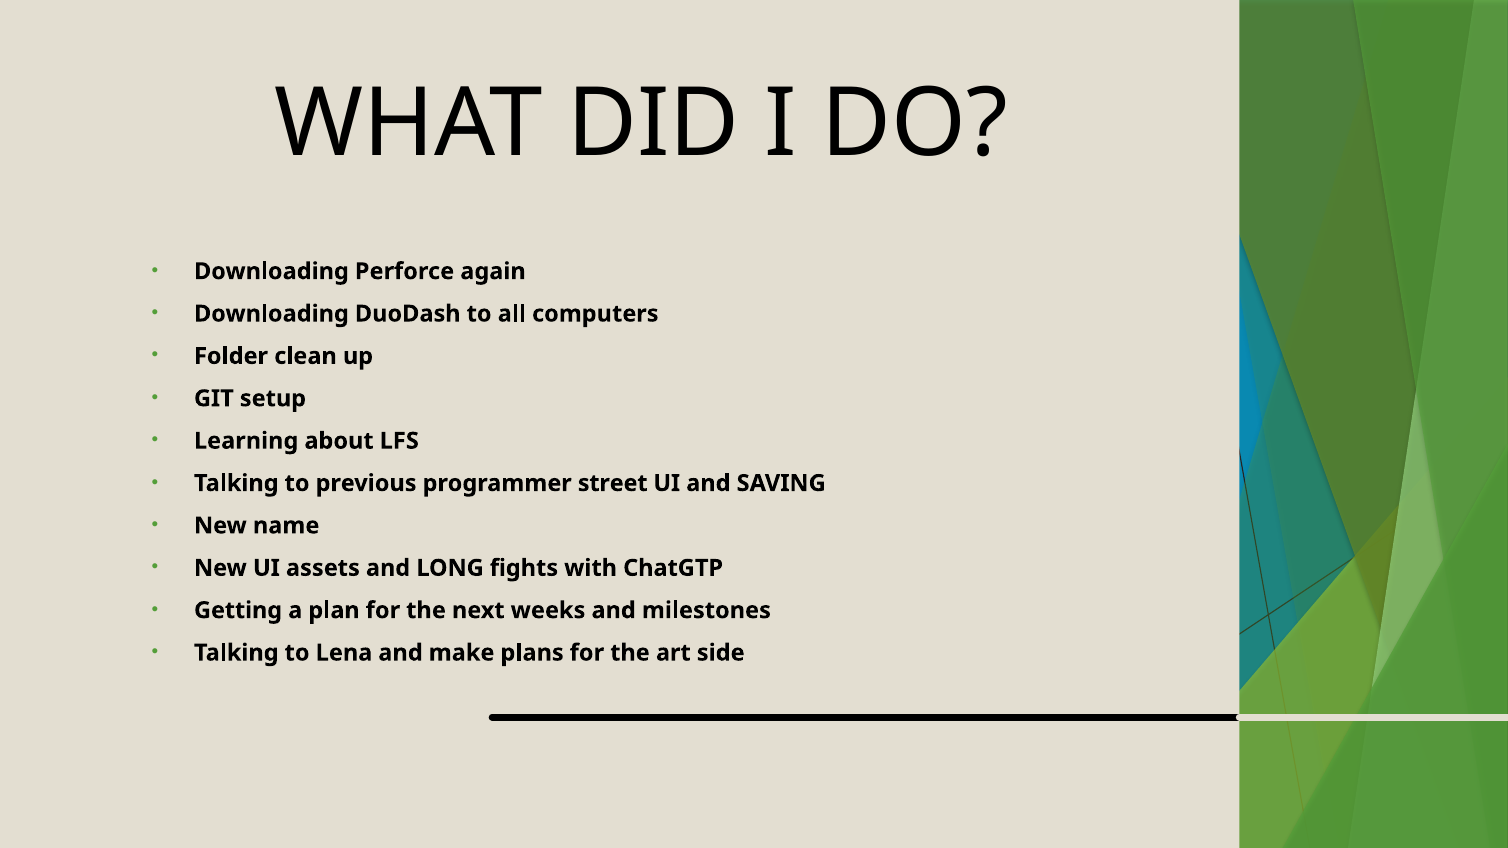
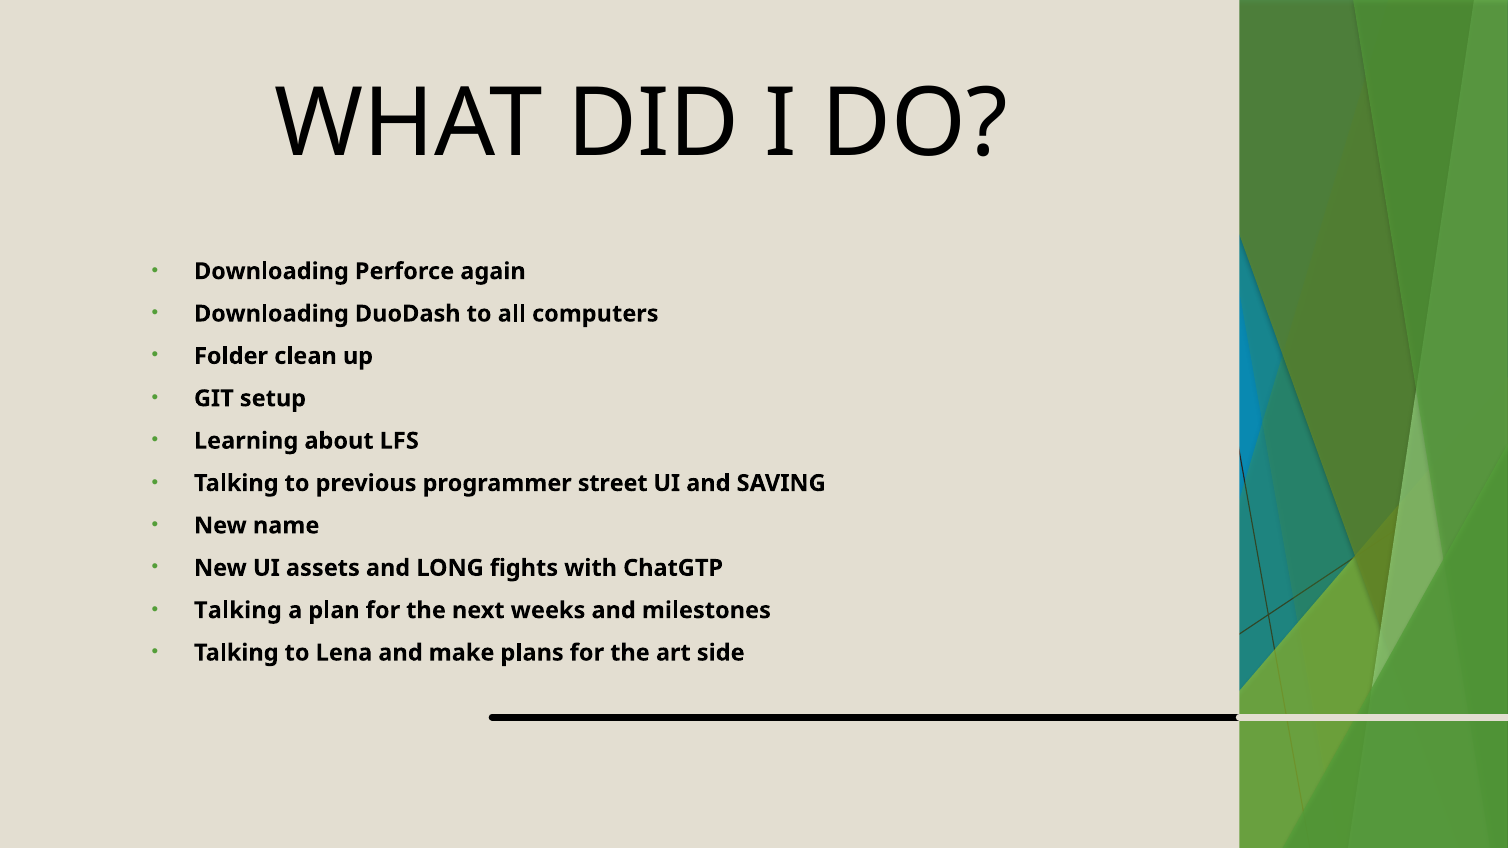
Getting at (238, 611): Getting -> Talking
